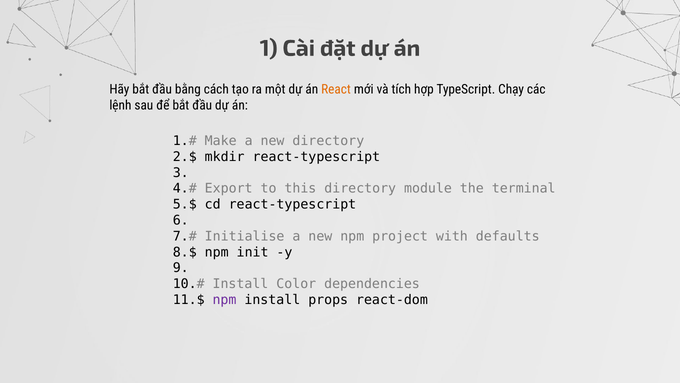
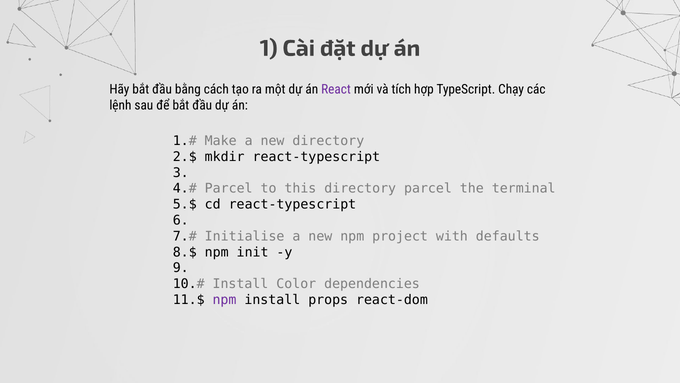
React colour: orange -> purple
Export at (229, 188): Export -> Parcel
directory module: module -> parcel
